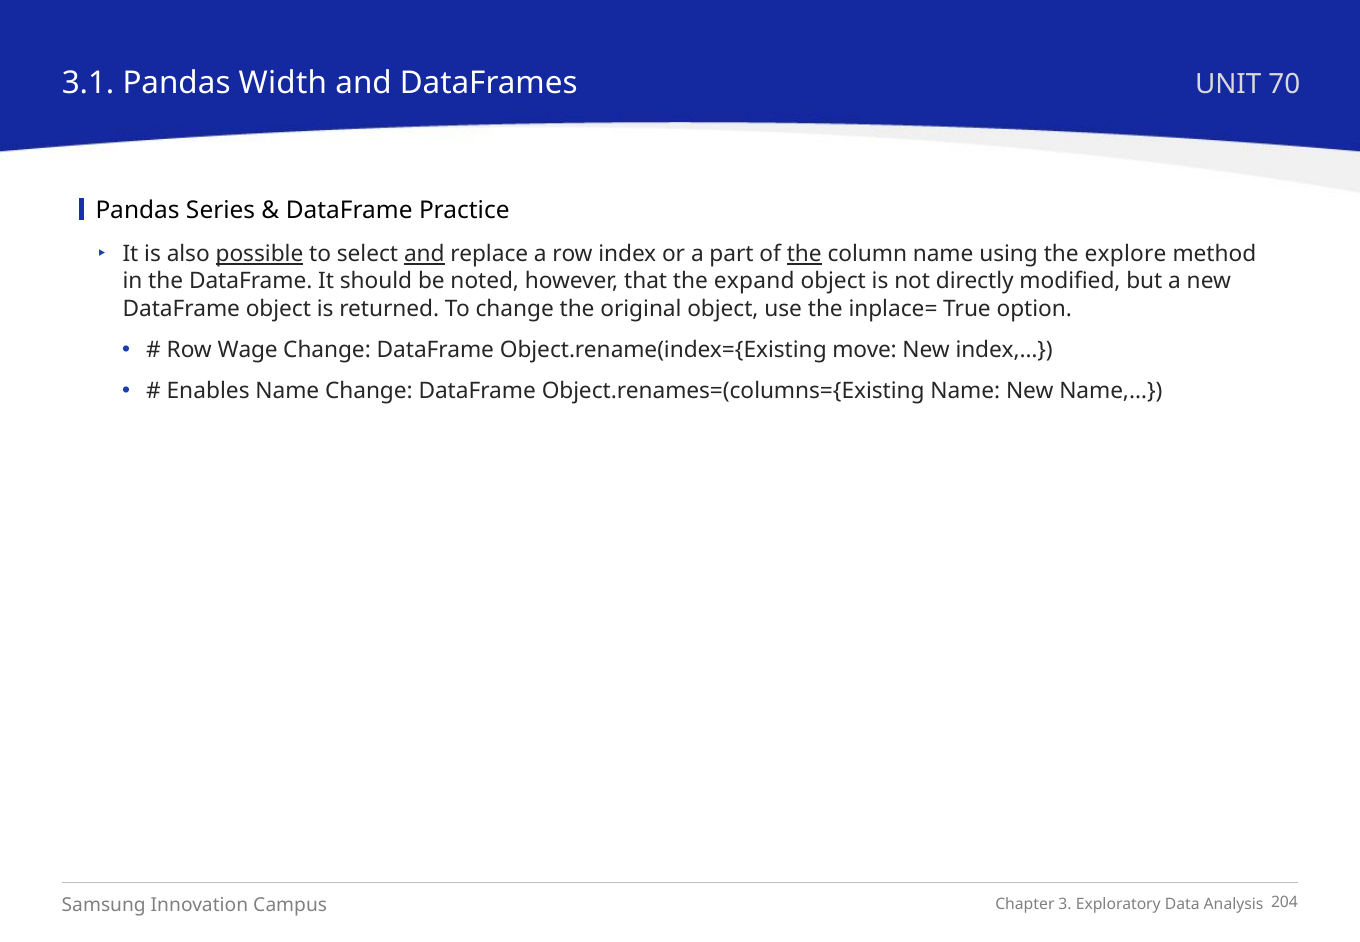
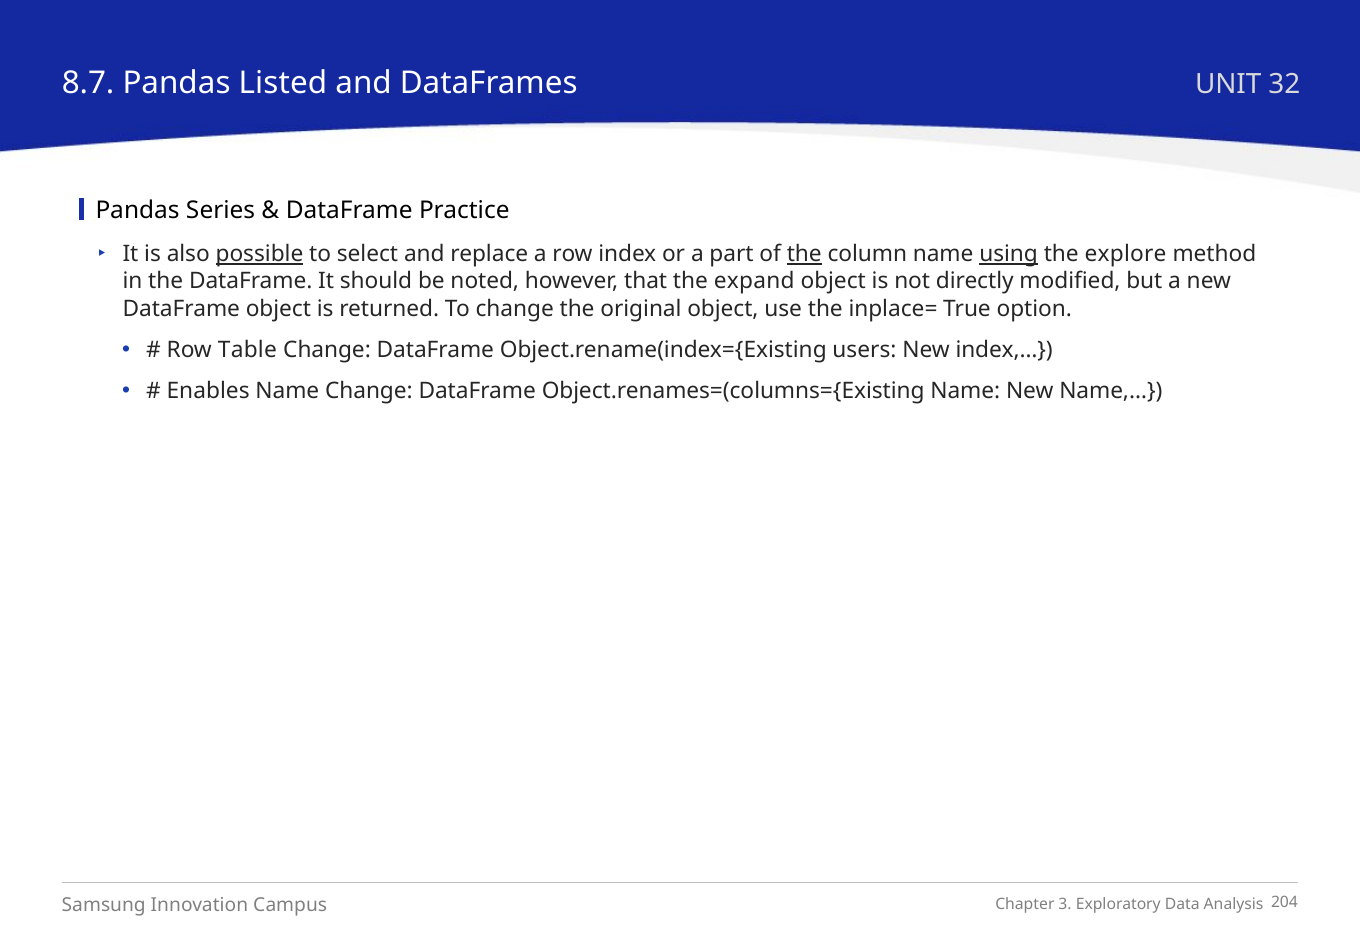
3.1: 3.1 -> 8.7
Width: Width -> Listed
70: 70 -> 32
and at (424, 254) underline: present -> none
using underline: none -> present
Wage: Wage -> Table
move: move -> users
